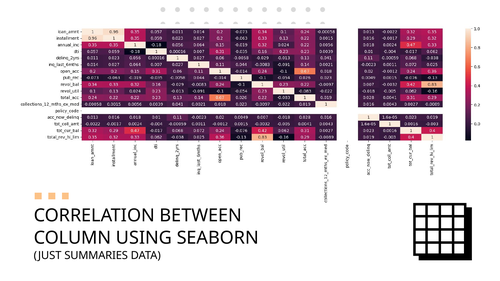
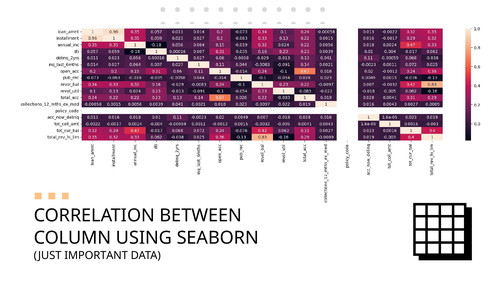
SUMMARIES: SUMMARIES -> IMPORTANT
